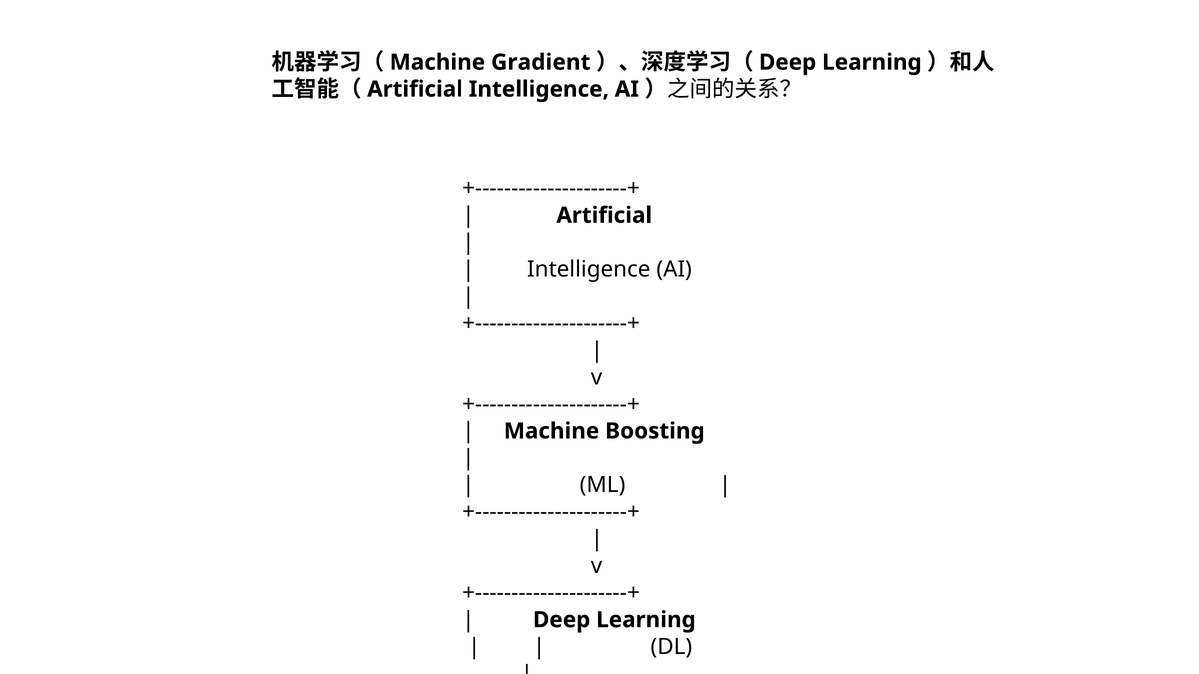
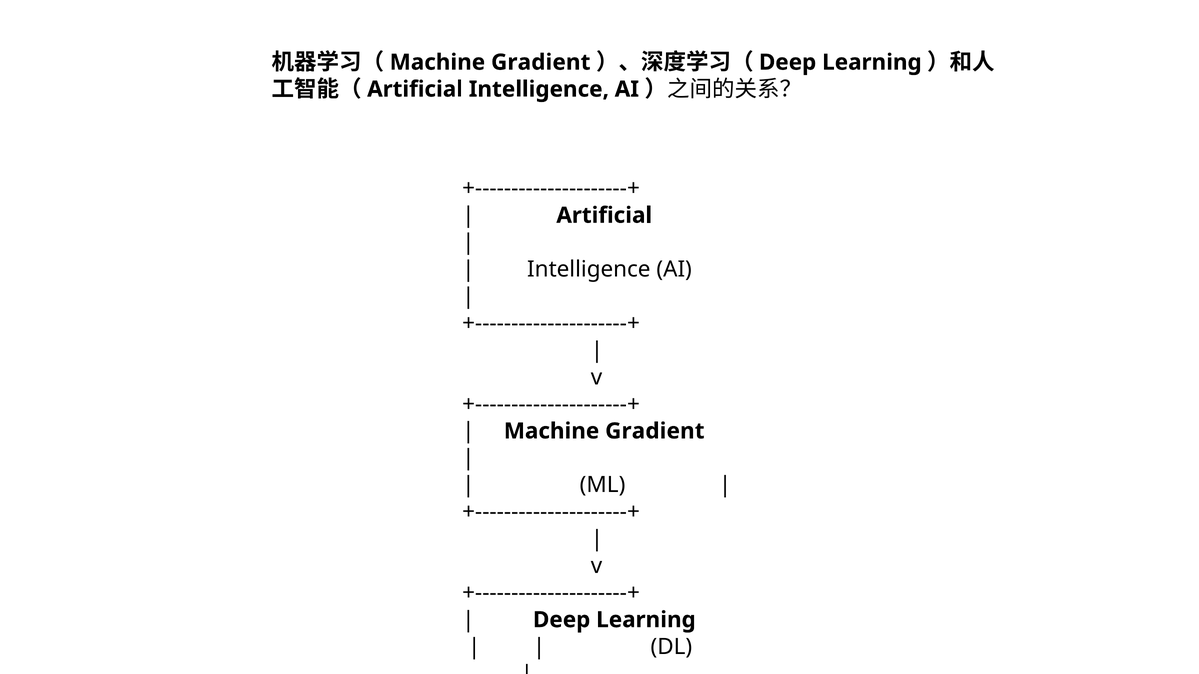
Boosting at (655, 431): Boosting -> Gradient
